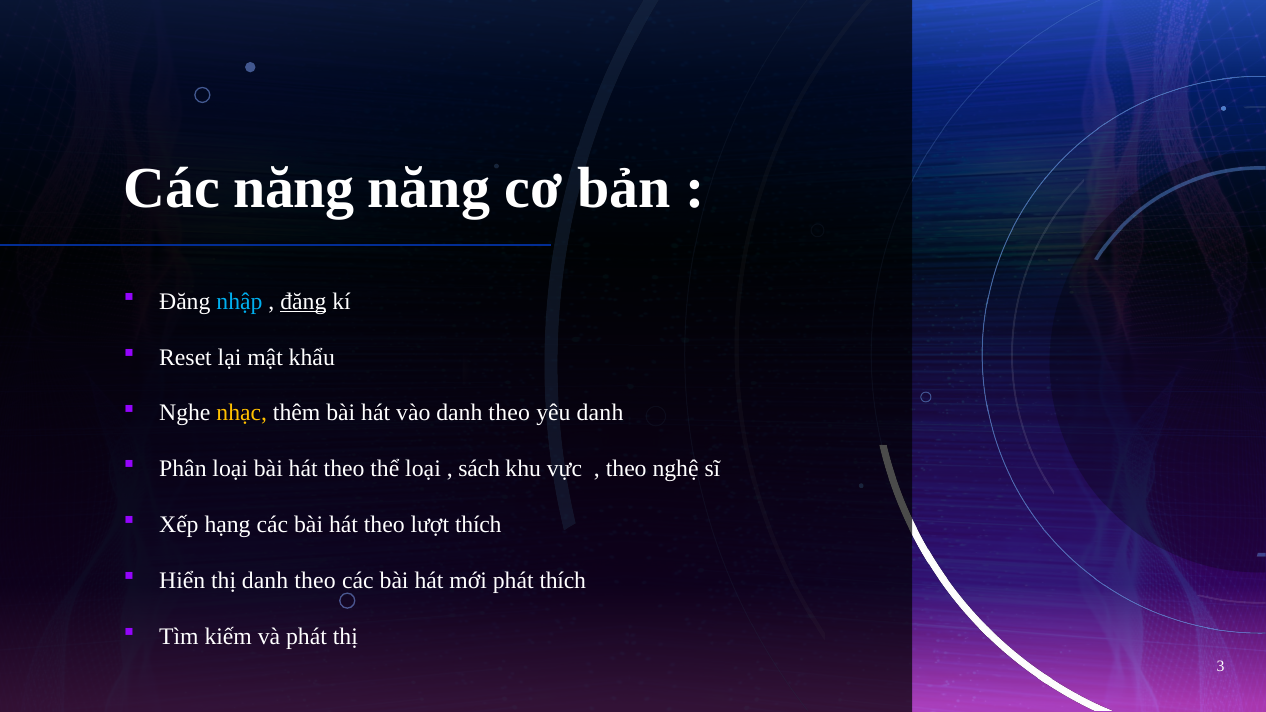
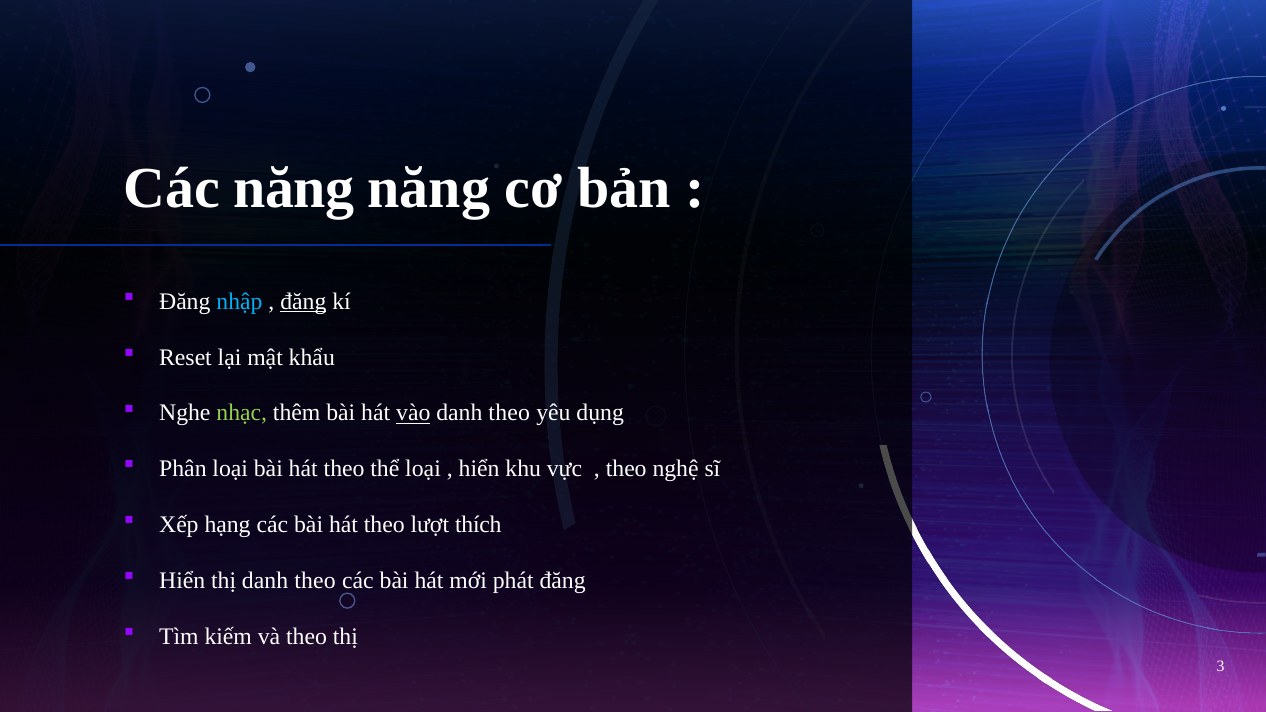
nhạc colour: yellow -> light green
vào underline: none -> present
yêu danh: danh -> dụng
sách at (479, 469): sách -> hiển
phát thích: thích -> đăng
và phát: phát -> theo
